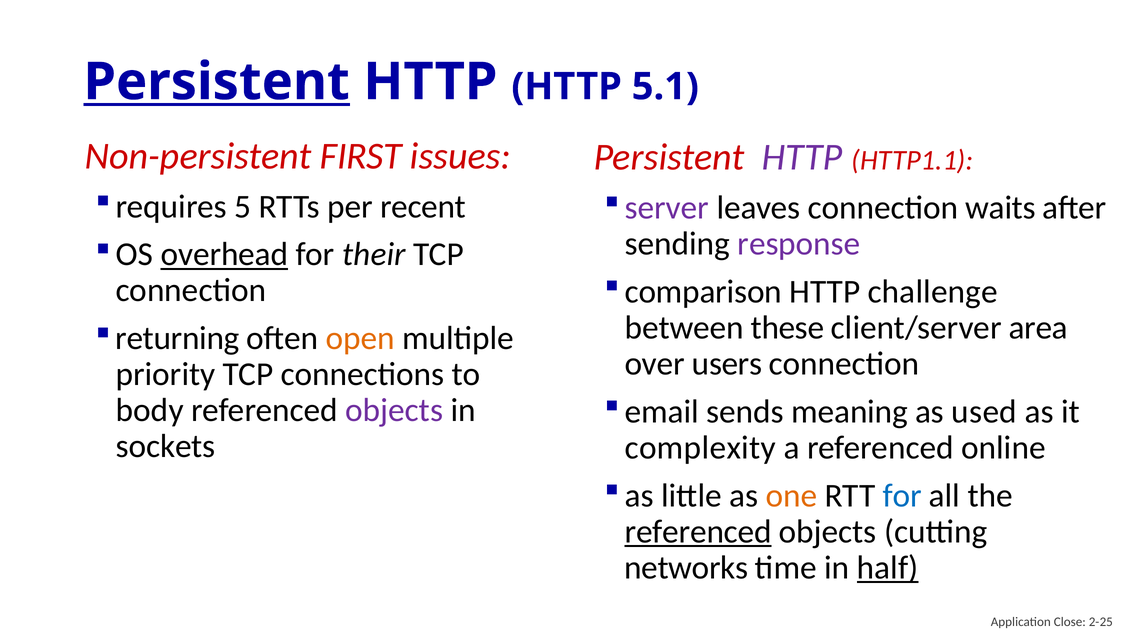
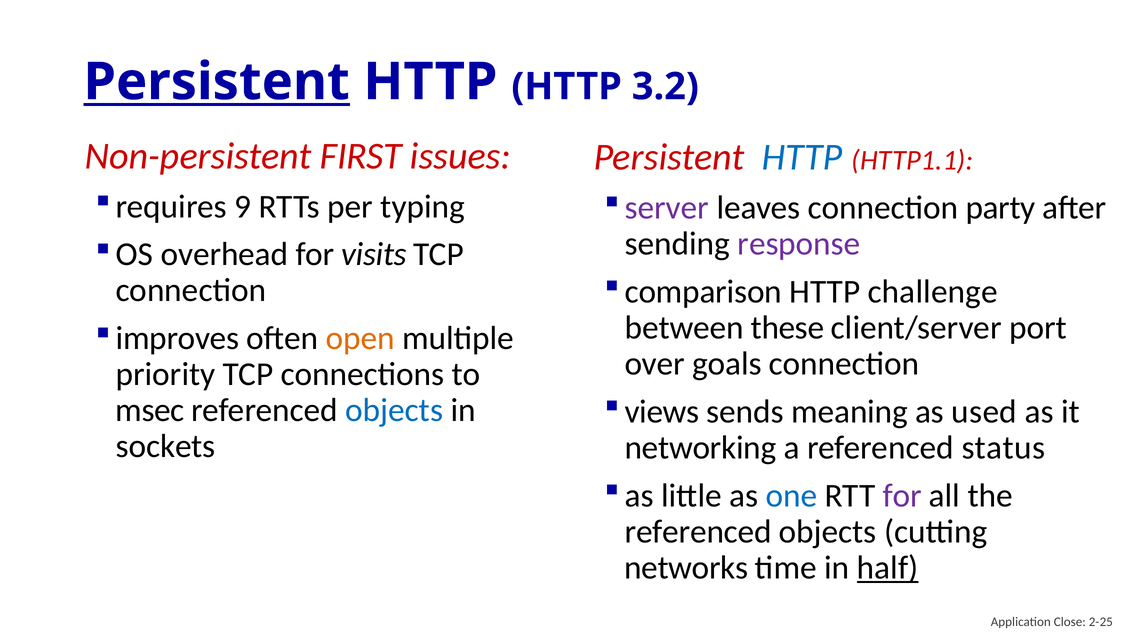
5.1: 5.1 -> 3.2
HTTP at (802, 157) colour: purple -> blue
5: 5 -> 9
recent: recent -> typing
waits: waits -> party
overhead underline: present -> none
their: their -> visits
area: area -> port
returning: returning -> improves
users: users -> goals
email: email -> views
body: body -> msec
objects at (394, 410) colour: purple -> blue
complexity: complexity -> networking
online: online -> status
one colour: orange -> blue
for at (902, 496) colour: blue -> purple
referenced at (698, 532) underline: present -> none
